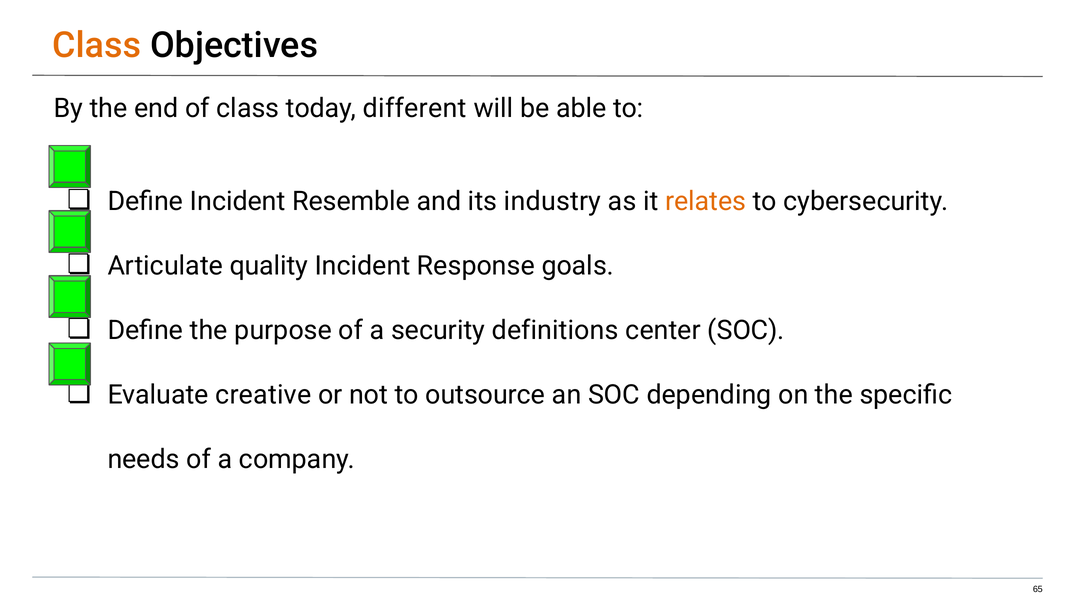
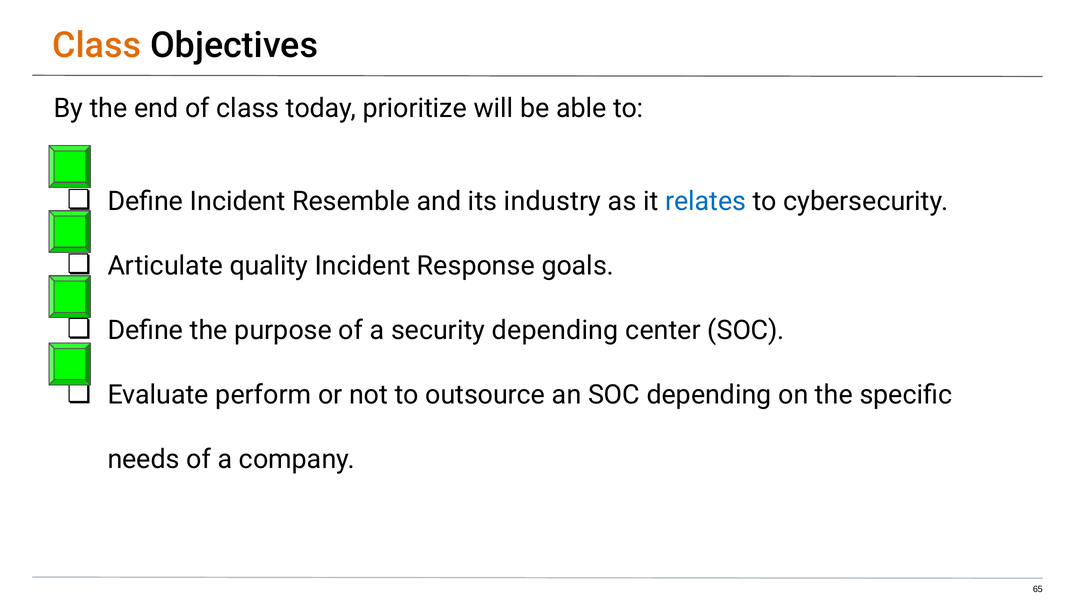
different: different -> prioritize
relates colour: orange -> blue
security definitions: definitions -> depending
creative: creative -> perform
